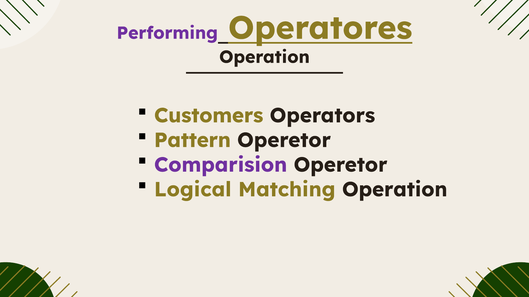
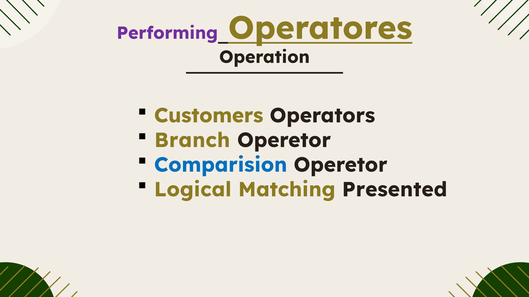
Pattern: Pattern -> Branch
Comparision colour: purple -> blue
Matching Operation: Operation -> Presented
